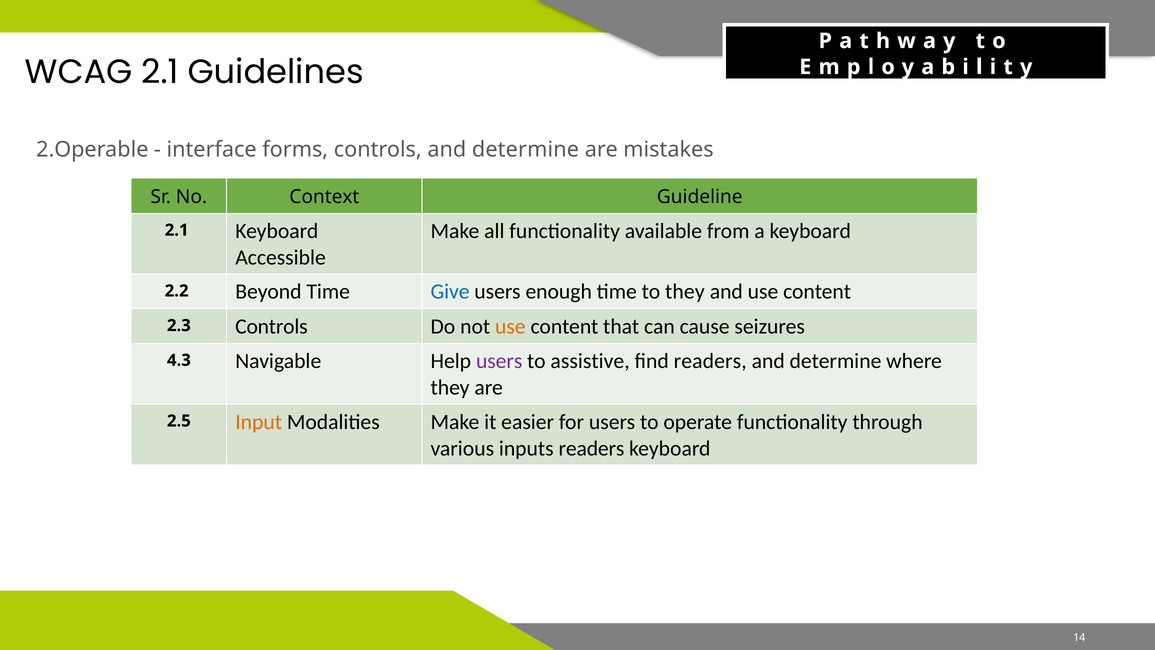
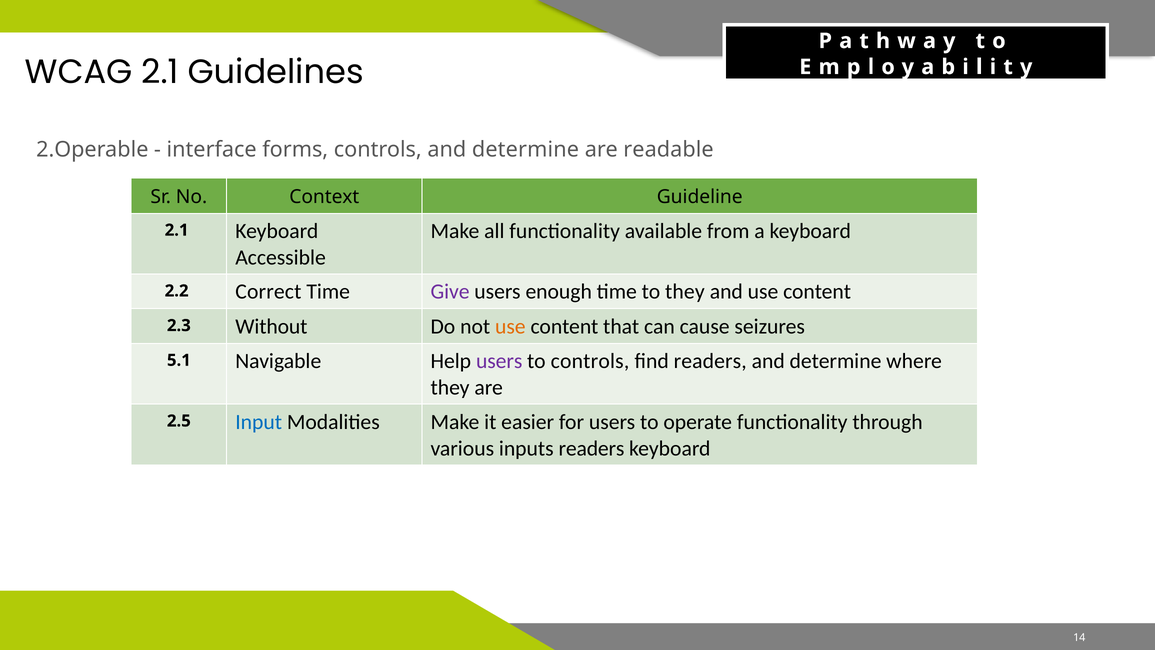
mistakes: mistakes -> readable
Beyond: Beyond -> Correct
Give colour: blue -> purple
2.3 Controls: Controls -> Without
4.3: 4.3 -> 5.1
to assistive: assistive -> controls
Input colour: orange -> blue
